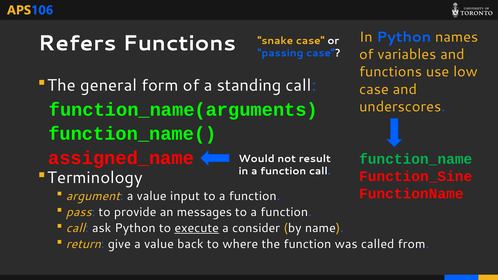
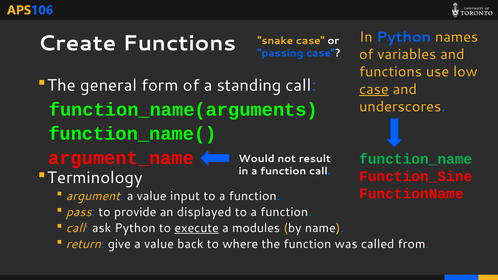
Refers: Refers -> Create
case at (374, 89) underline: none -> present
assigned_name: assigned_name -> argument_name
messages: messages -> displayed
consider: consider -> modules
